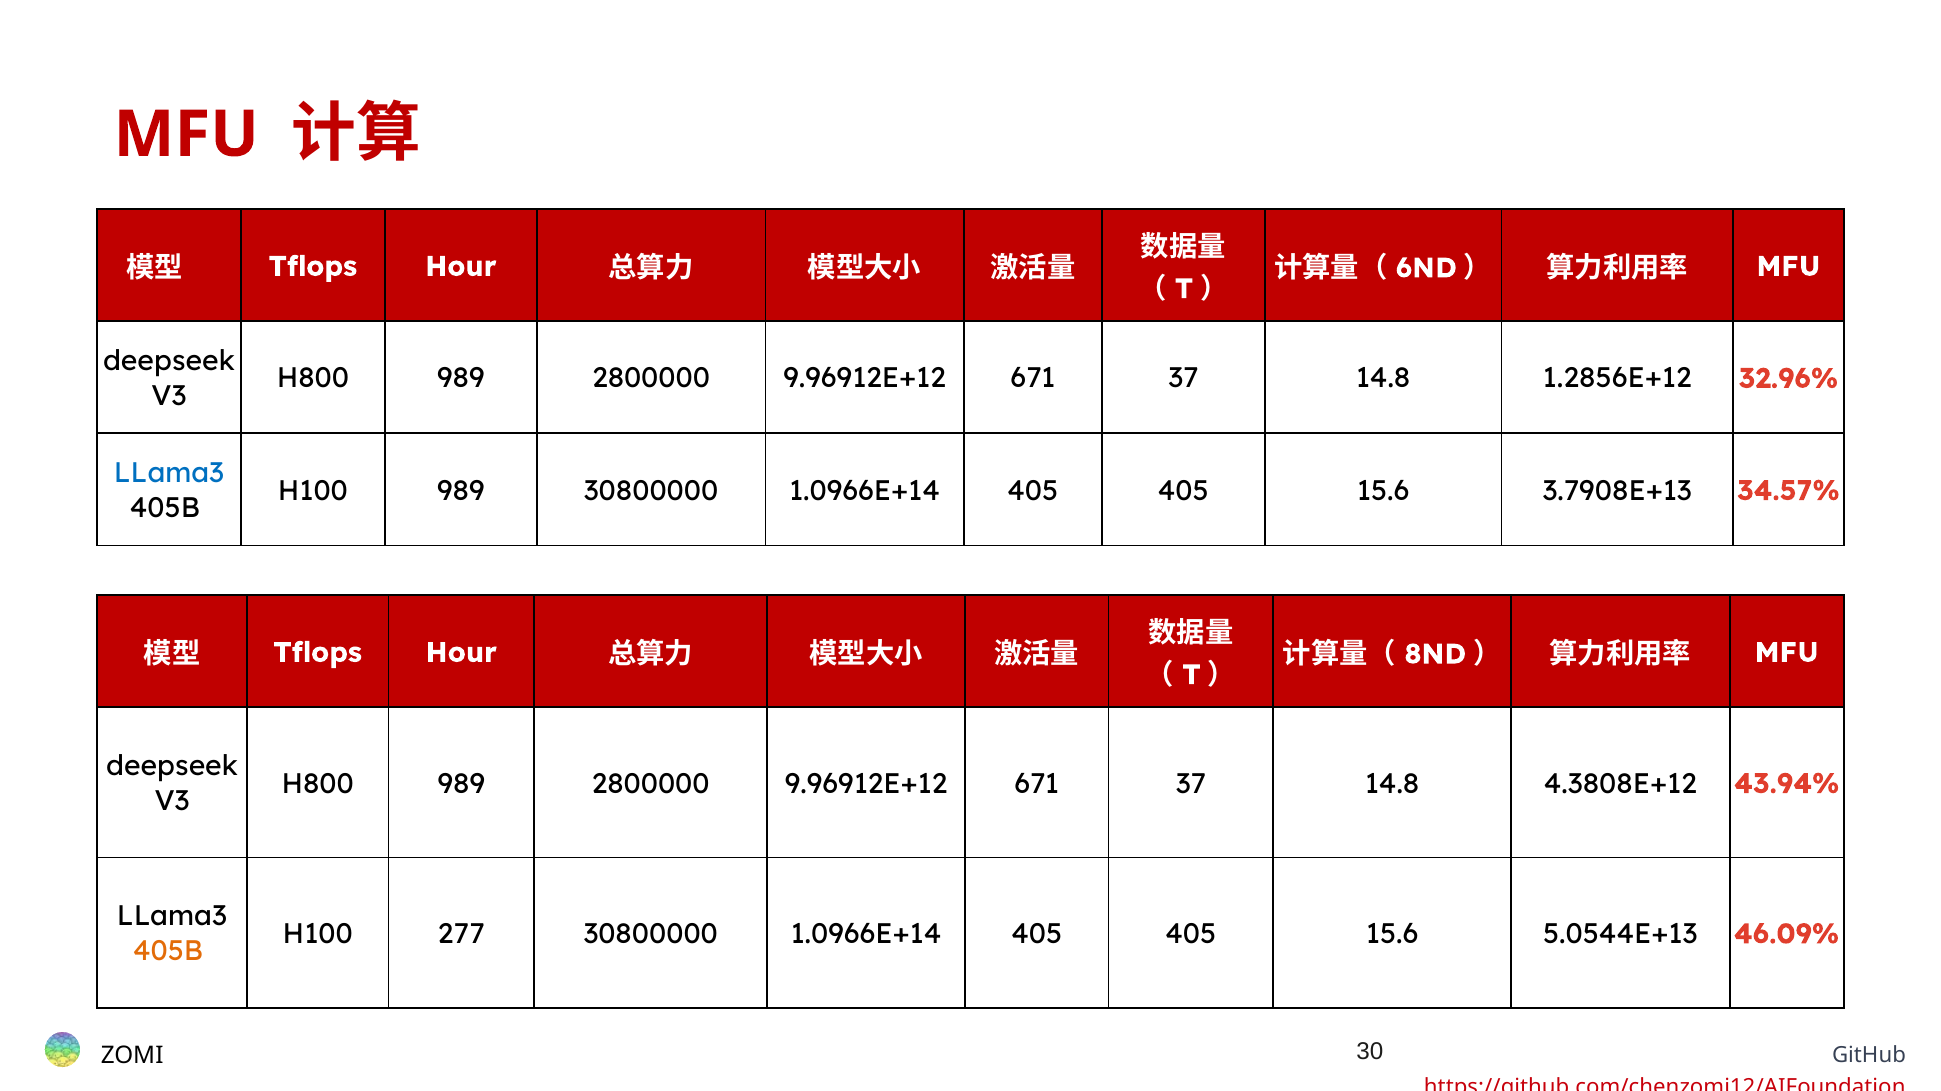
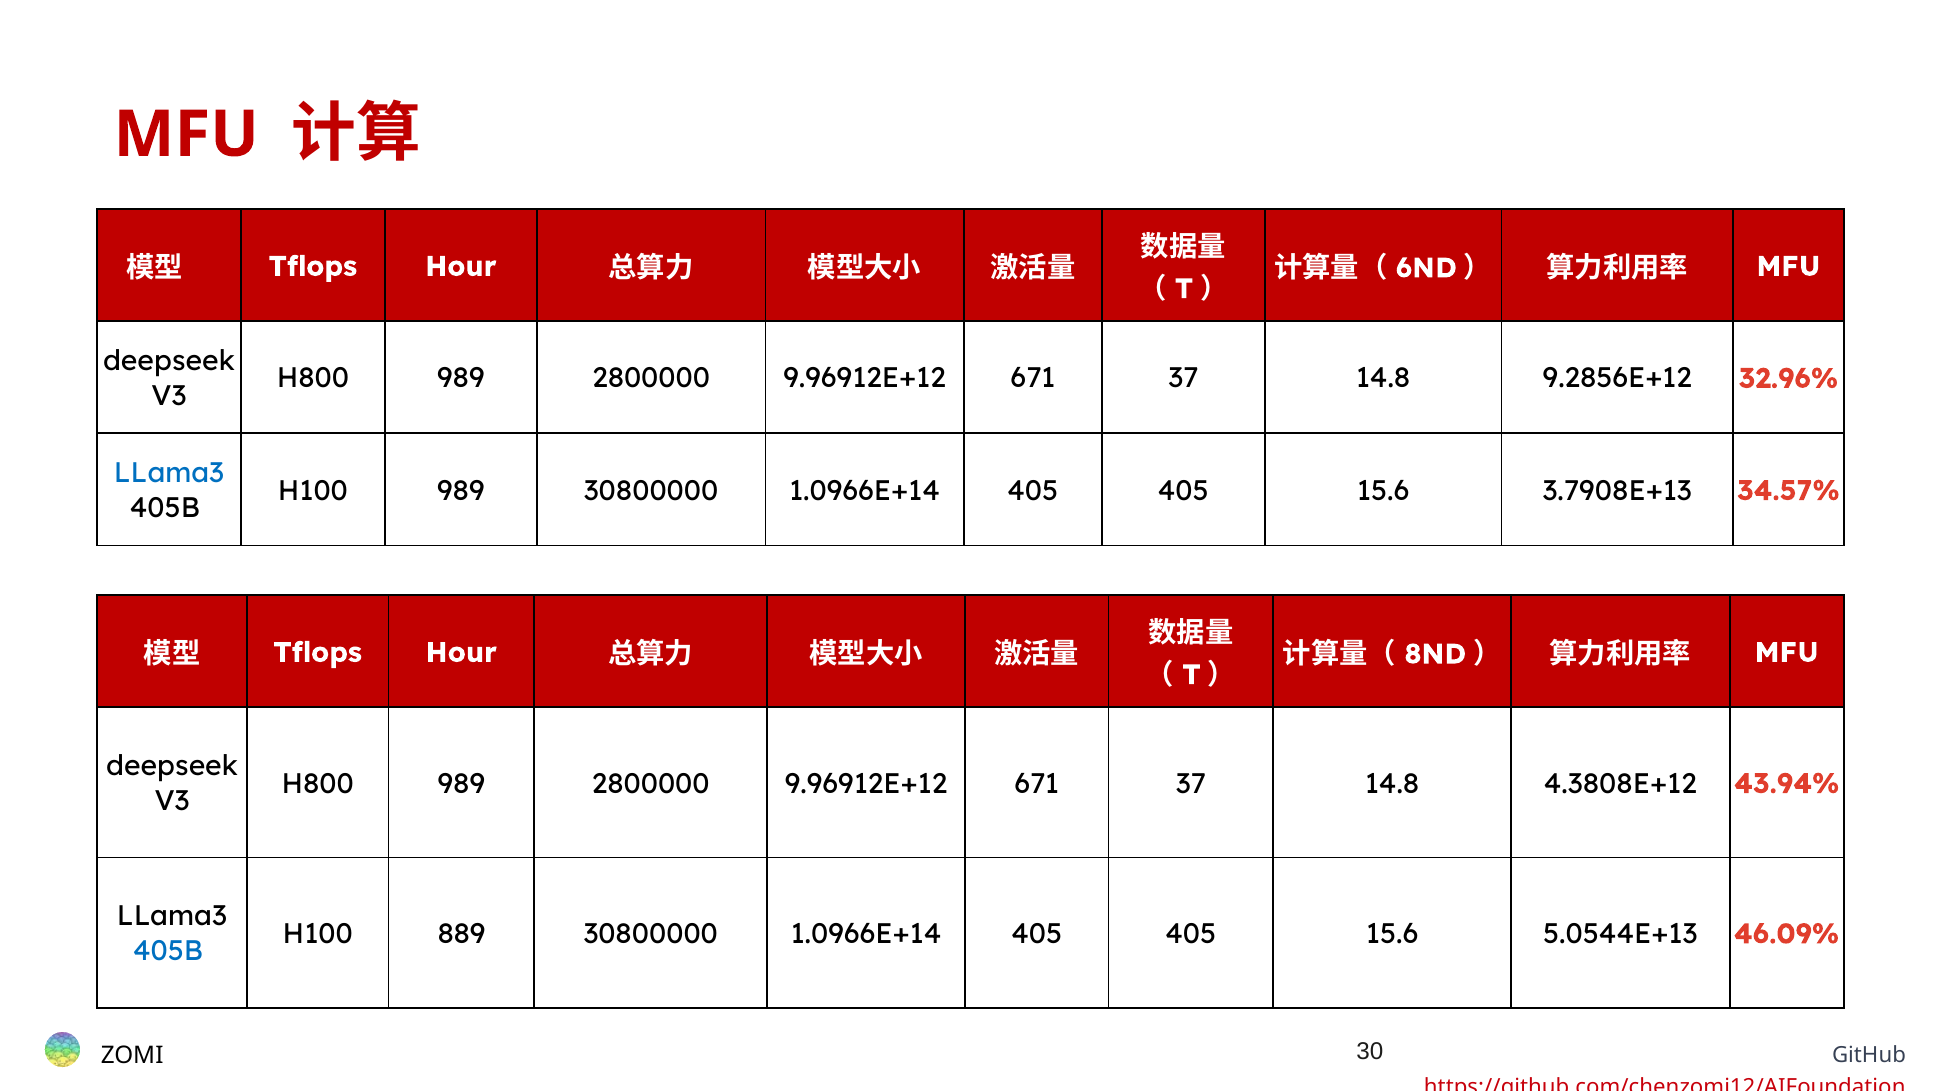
1.2856E+12: 1.2856E+12 -> 9.2856E+12
277: 277 -> 889
405B at (168, 952) colour: orange -> blue
